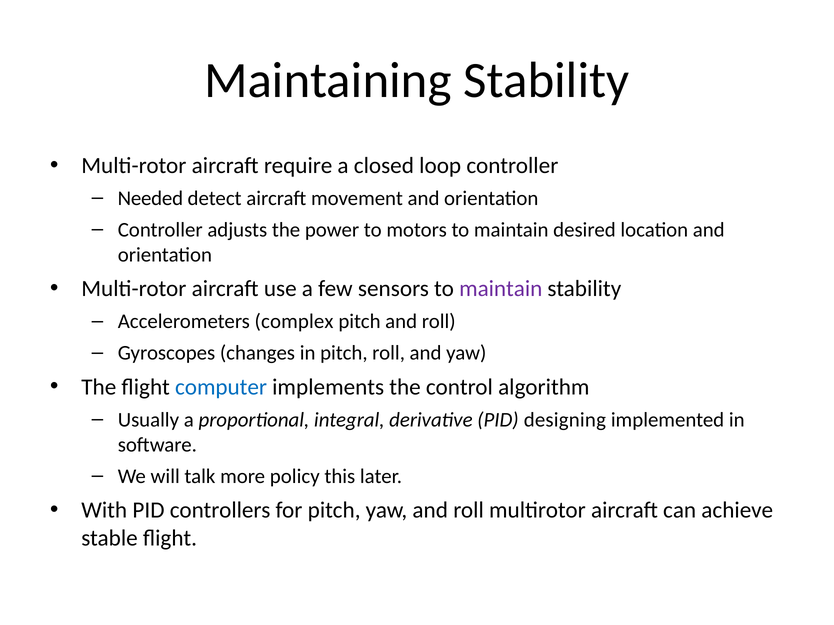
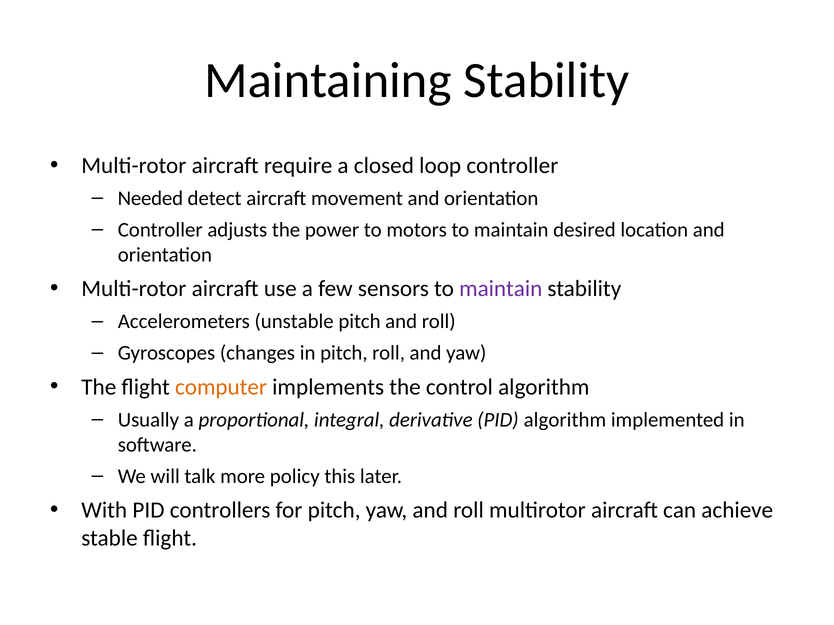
complex: complex -> unstable
computer colour: blue -> orange
PID designing: designing -> algorithm
